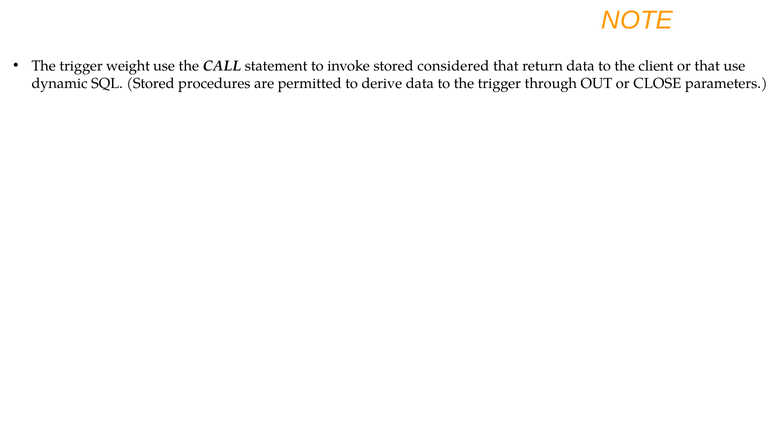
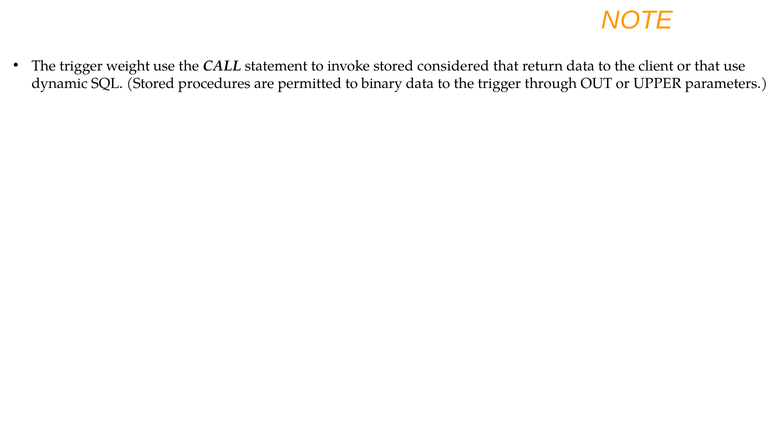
derive: derive -> binary
CLOSE: CLOSE -> UPPER
